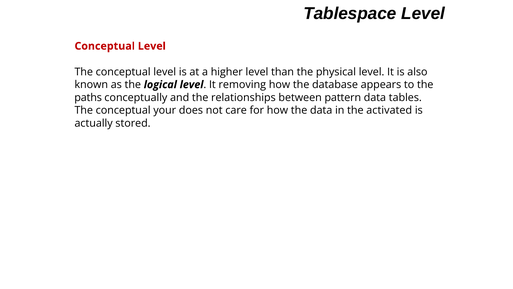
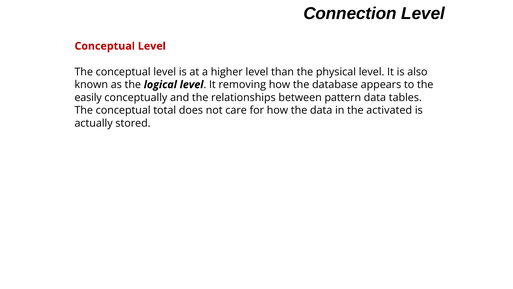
Tablespace: Tablespace -> Connection
paths: paths -> easily
your: your -> total
